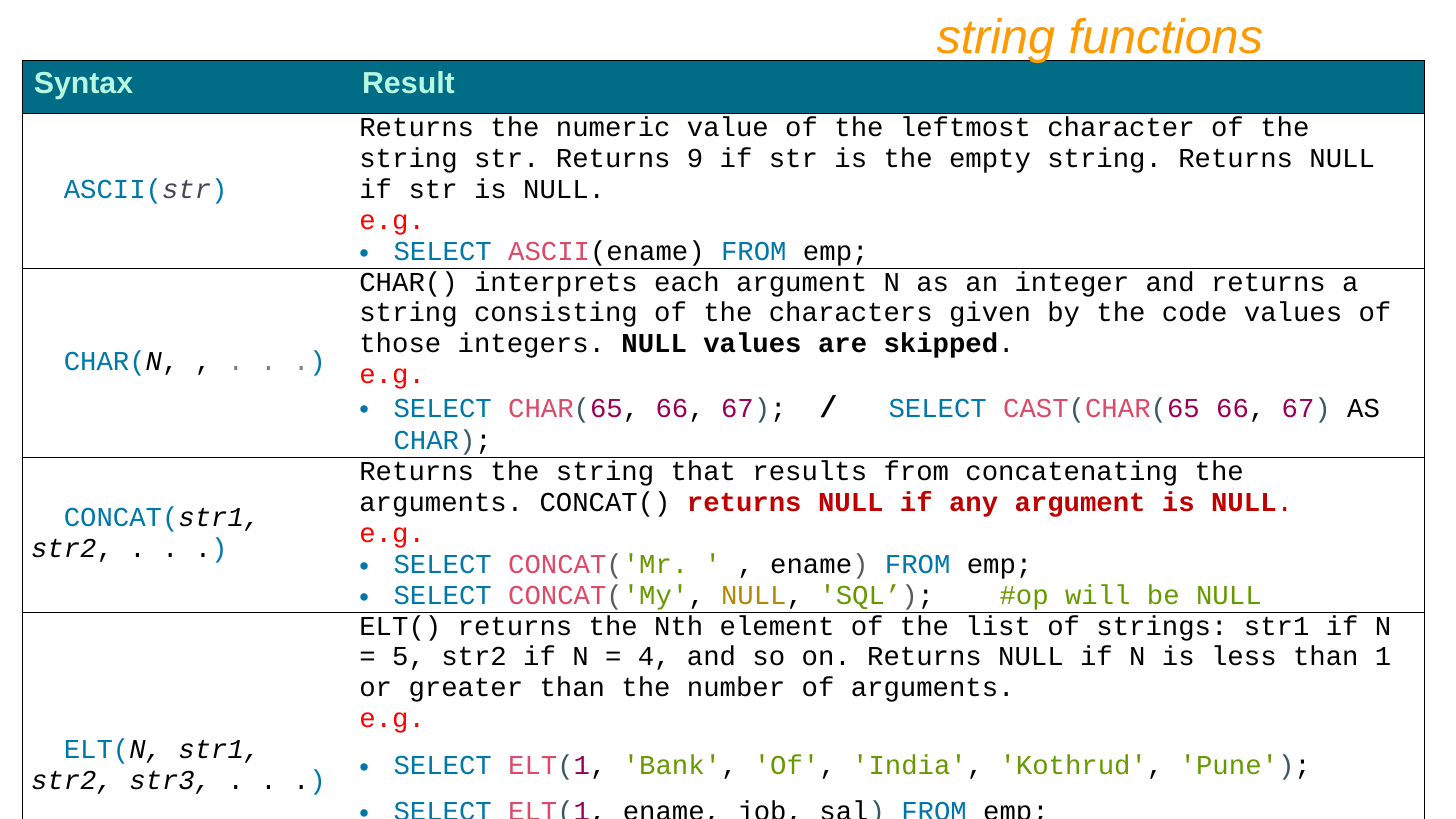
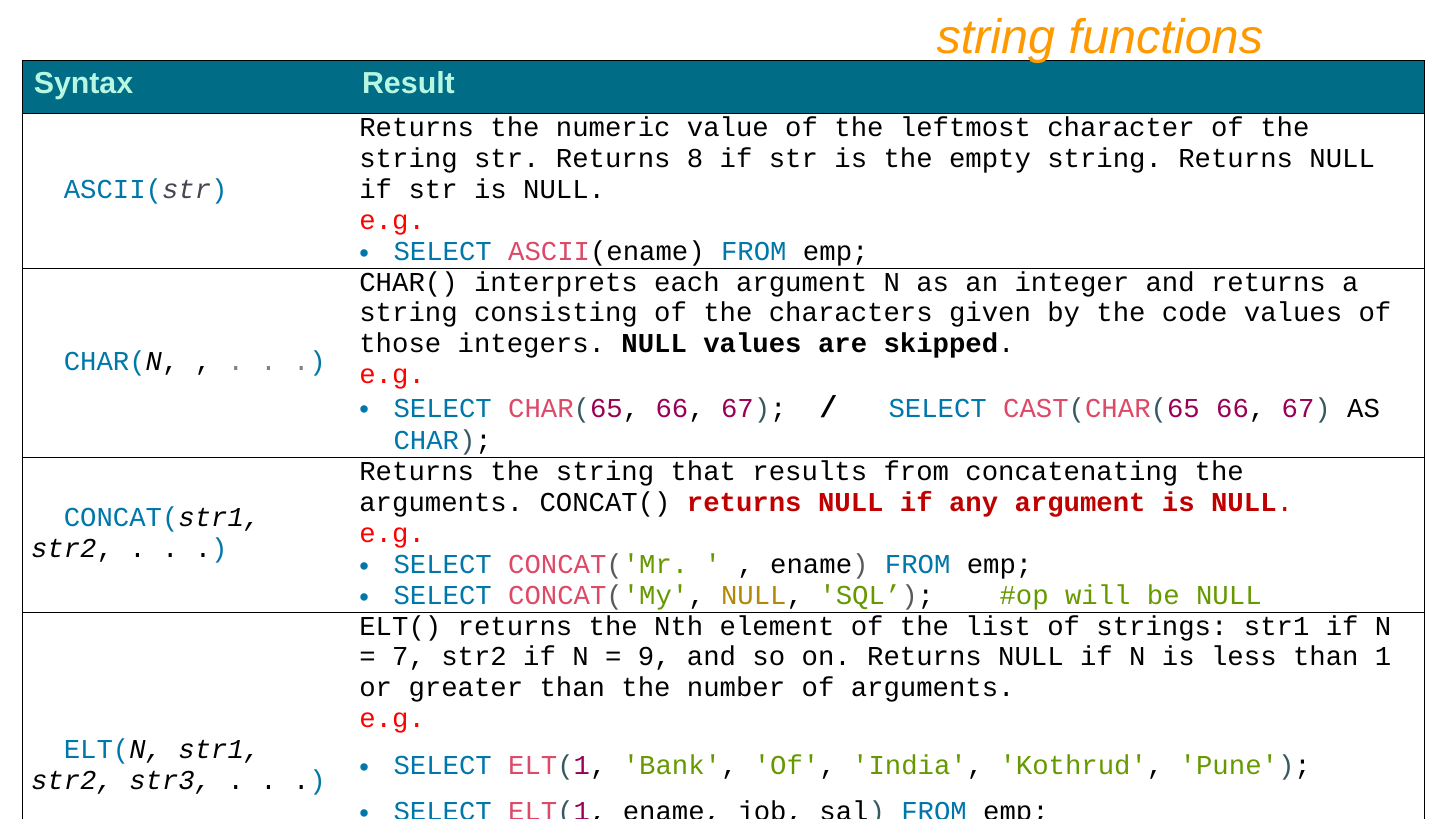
9: 9 -> 8
5: 5 -> 7
4: 4 -> 9
